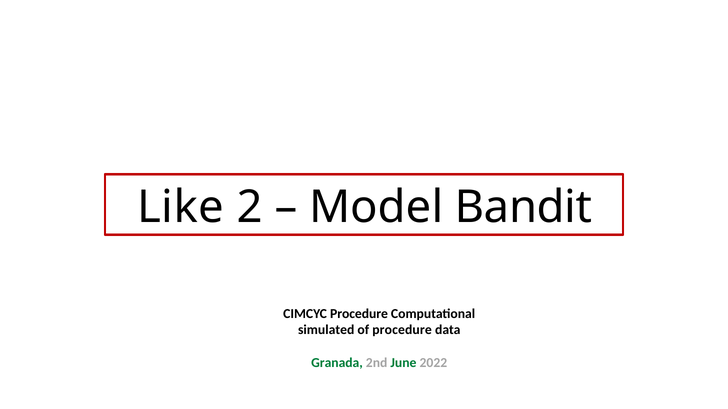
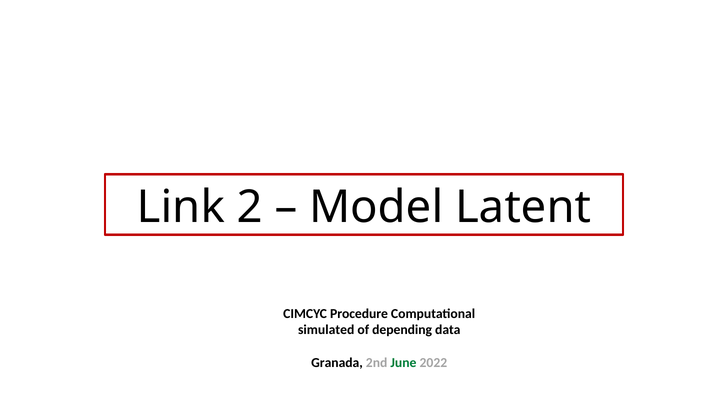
Like: Like -> Link
Bandit: Bandit -> Latent
of procedure: procedure -> depending
Granada colour: green -> black
